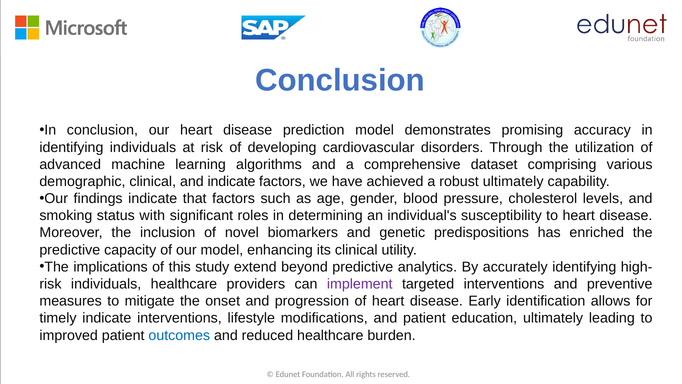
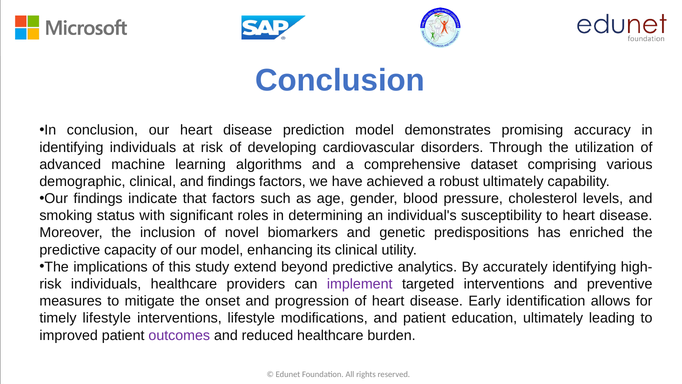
and indicate: indicate -> findings
timely indicate: indicate -> lifestyle
outcomes colour: blue -> purple
